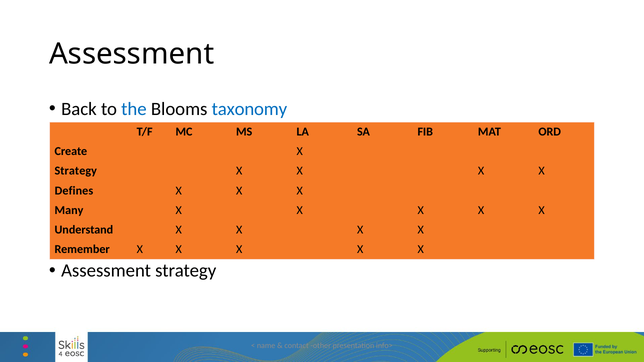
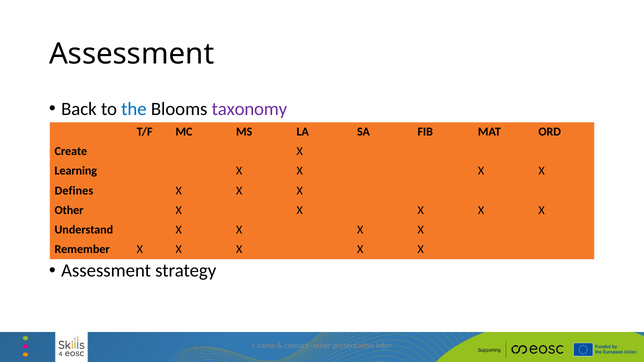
taxonomy colour: blue -> purple
Strategy at (76, 171): Strategy -> Learning
Many at (69, 210): Many -> Other
